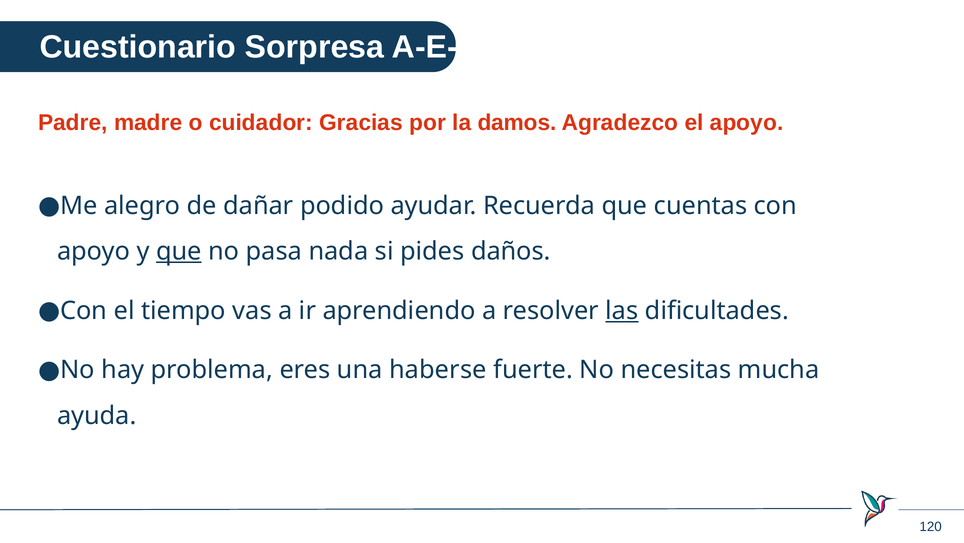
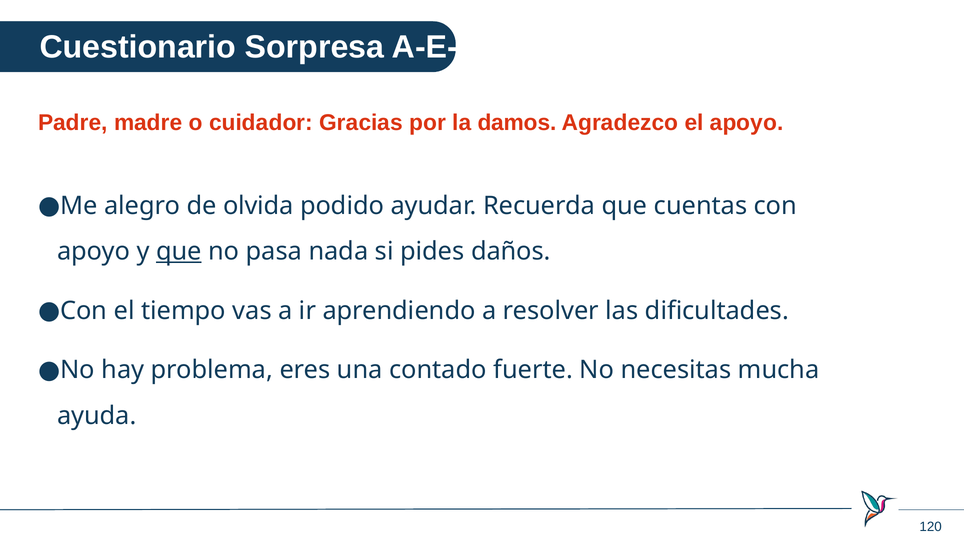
dañar: dañar -> olvida
las underline: present -> none
haberse: haberse -> contado
